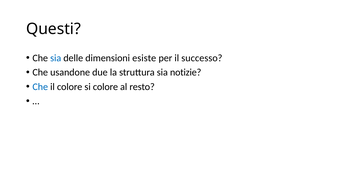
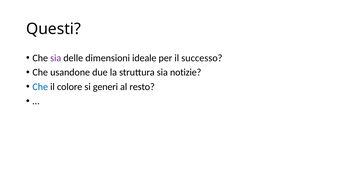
sia at (56, 58) colour: blue -> purple
esiste: esiste -> ideale
si colore: colore -> generi
